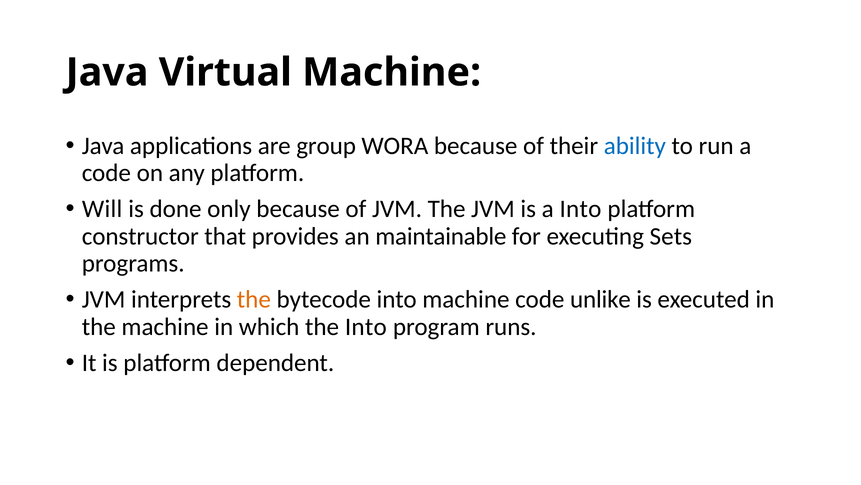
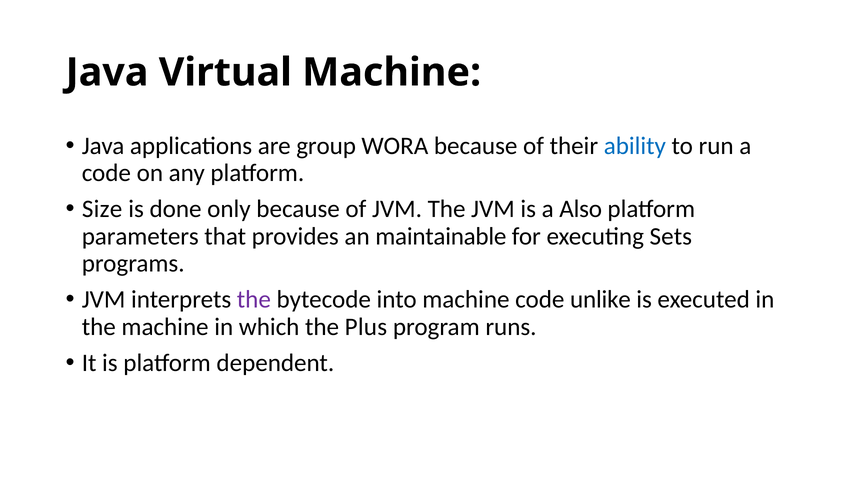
Will: Will -> Size
a Into: Into -> Also
constructor: constructor -> parameters
the at (254, 299) colour: orange -> purple
the Into: Into -> Plus
